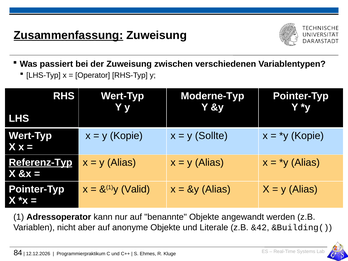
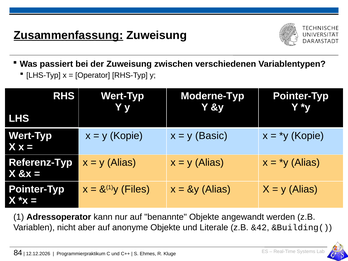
Sollte: Sollte -> Basic
Referenz-Typ underline: present -> none
Valid: Valid -> Files
